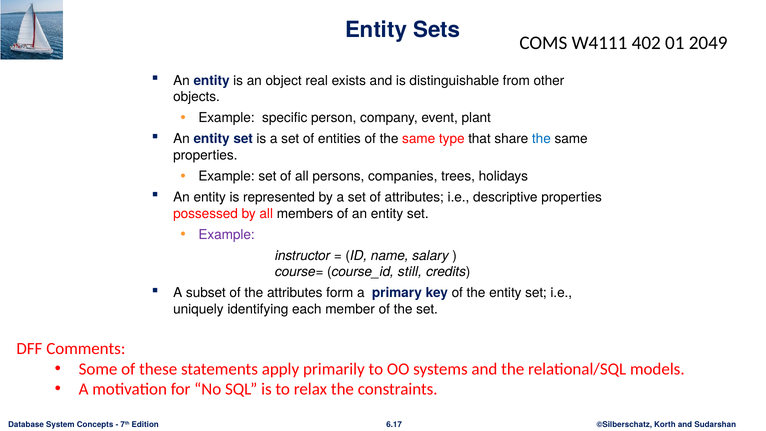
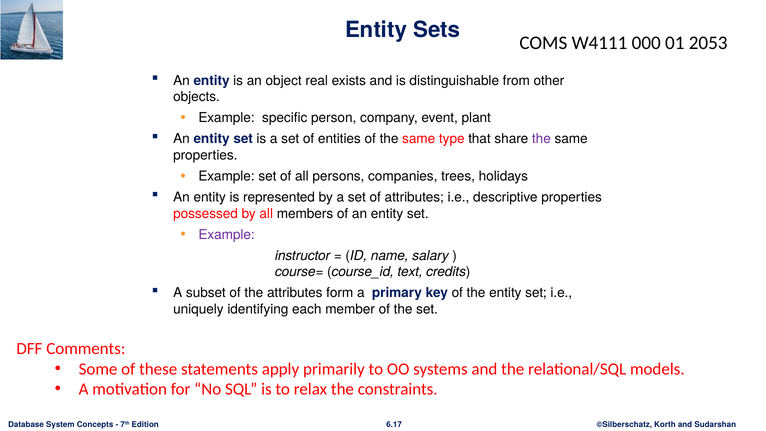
402: 402 -> 000
2049: 2049 -> 2053
the at (541, 139) colour: blue -> purple
still: still -> text
